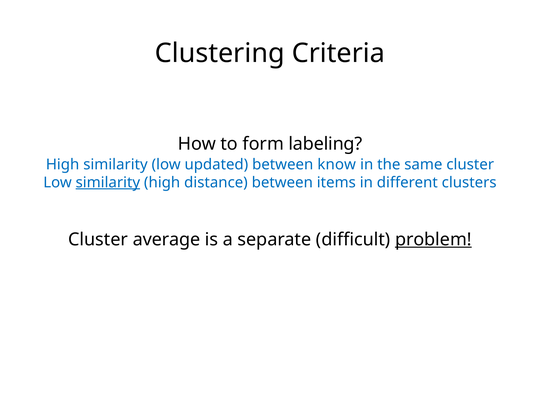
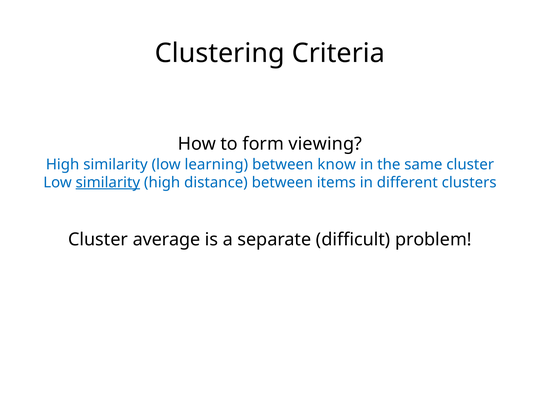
labeling: labeling -> viewing
updated: updated -> learning
problem underline: present -> none
